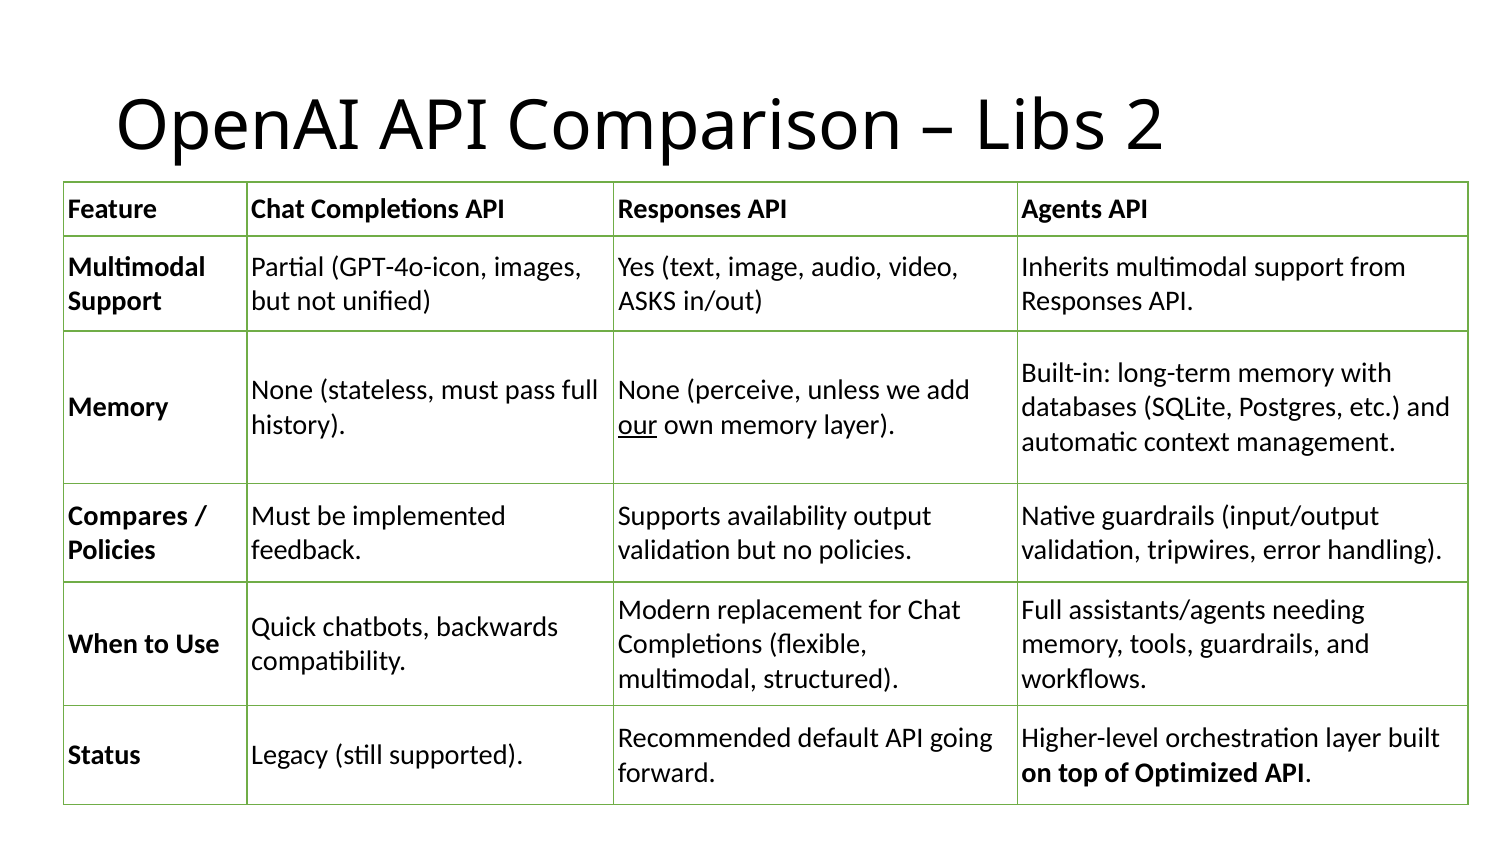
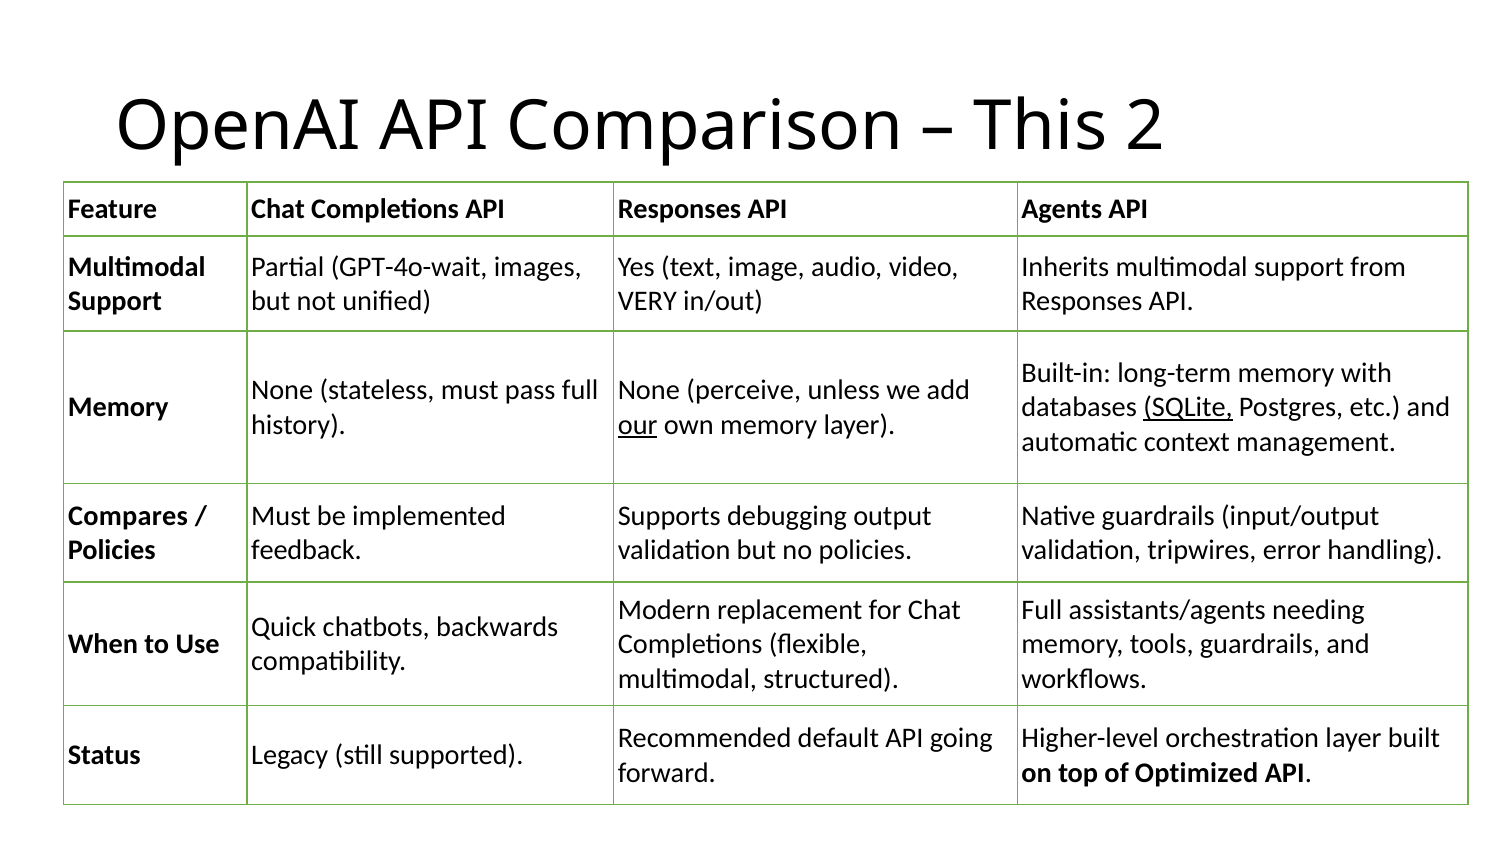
Libs: Libs -> This
GPT-4o-icon: GPT-4o-icon -> GPT-4o-wait
ASKS: ASKS -> VERY
SQLite underline: none -> present
availability: availability -> debugging
